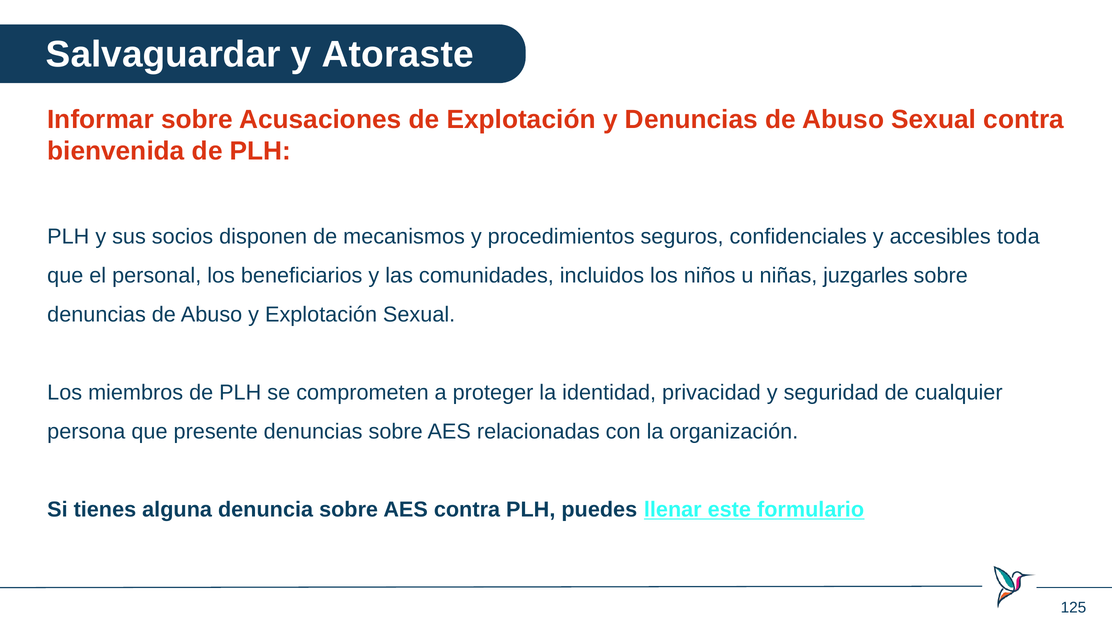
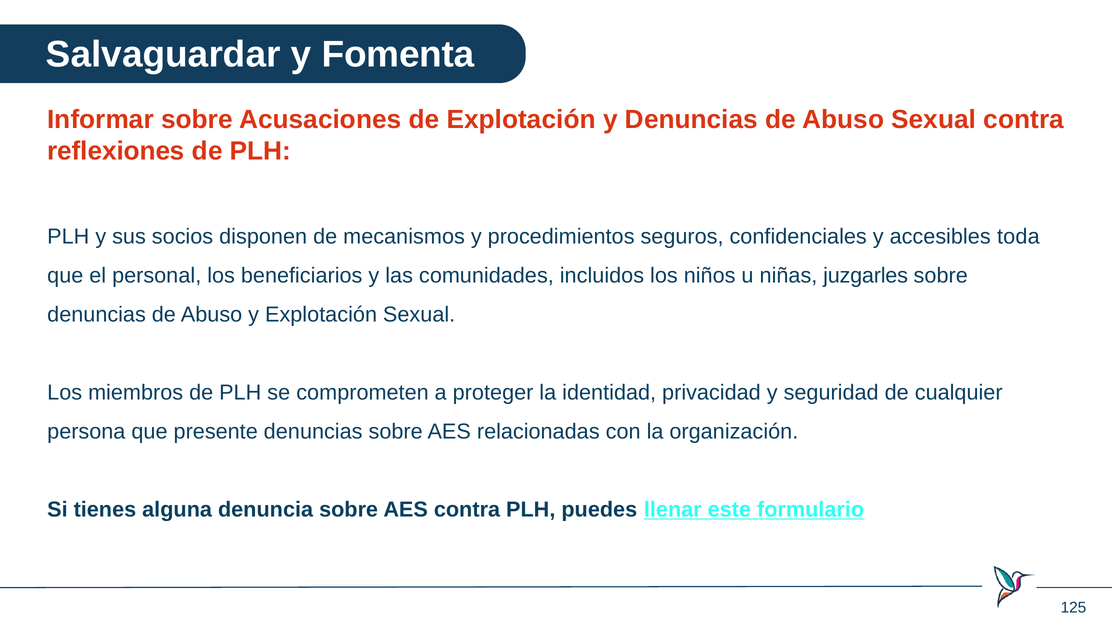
Atoraste: Atoraste -> Fomenta
bienvenida: bienvenida -> reflexiones
